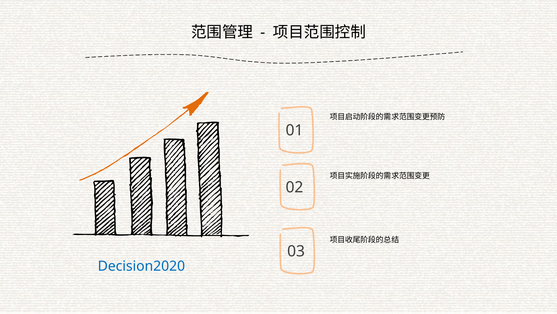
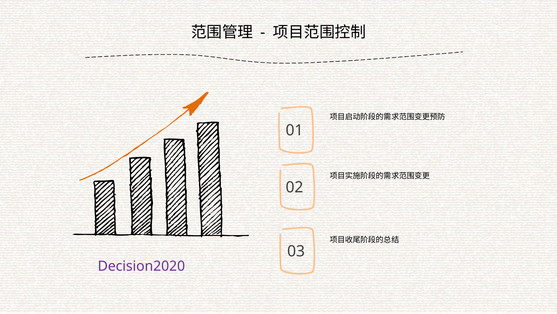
Decision2020 colour: blue -> purple
